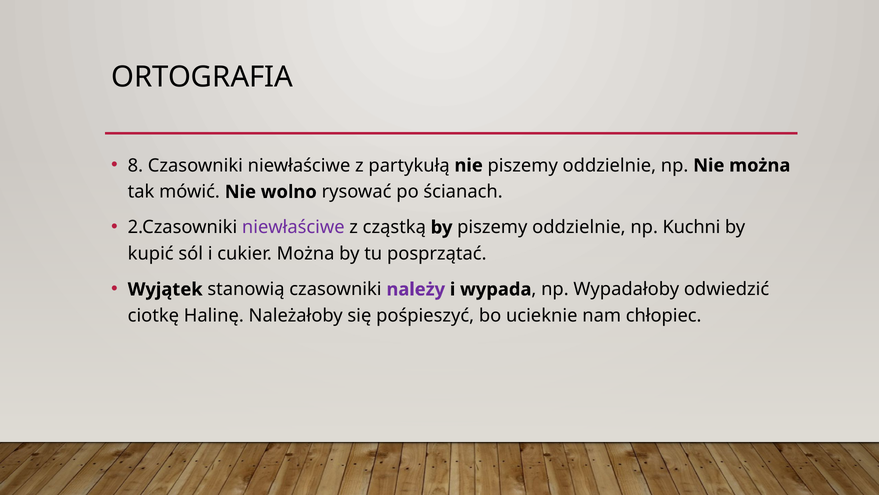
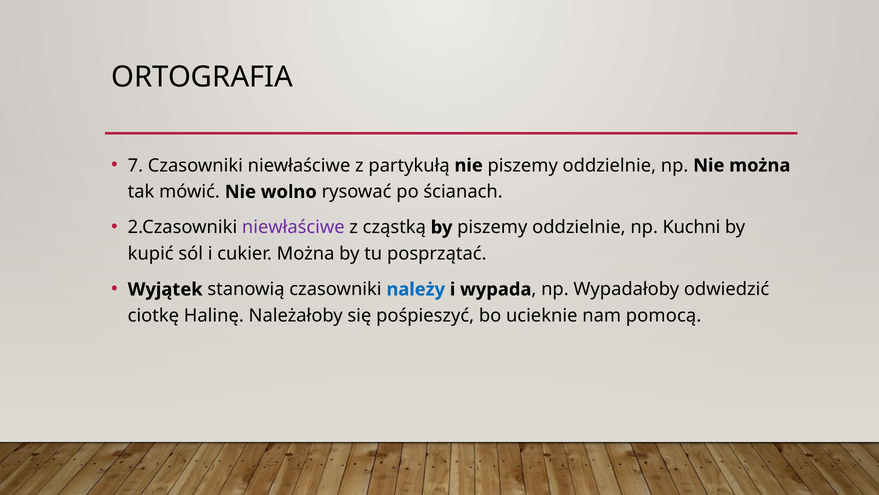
8: 8 -> 7
należy colour: purple -> blue
chłopiec: chłopiec -> pomocą
